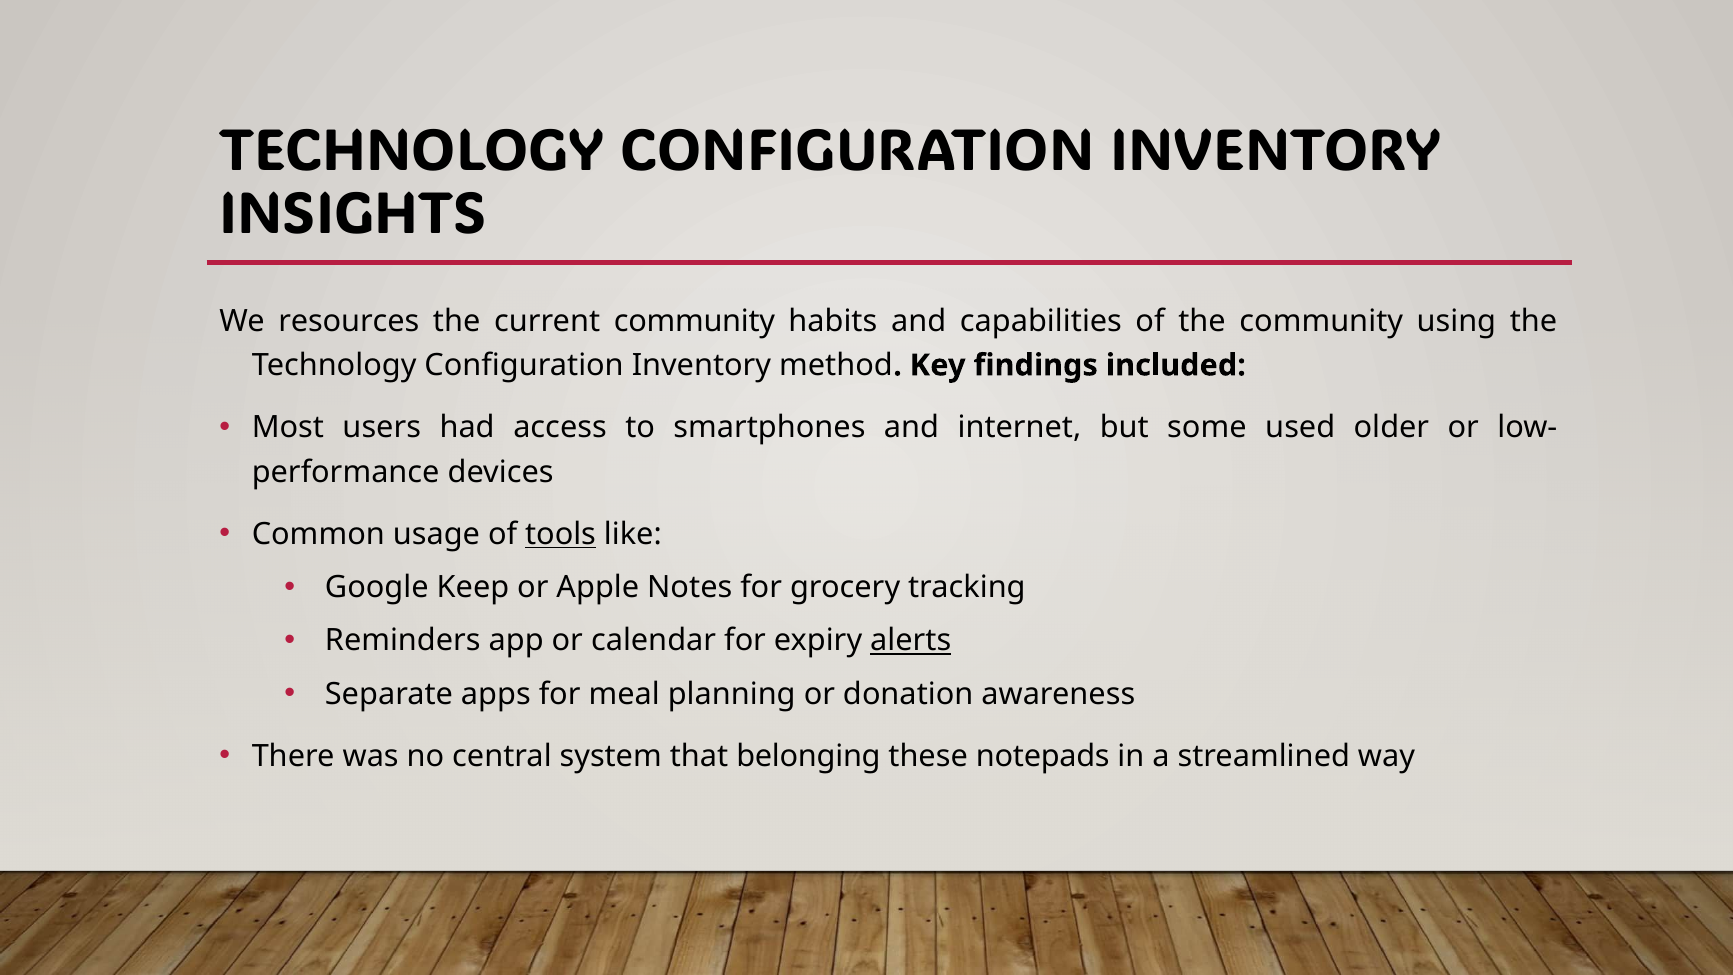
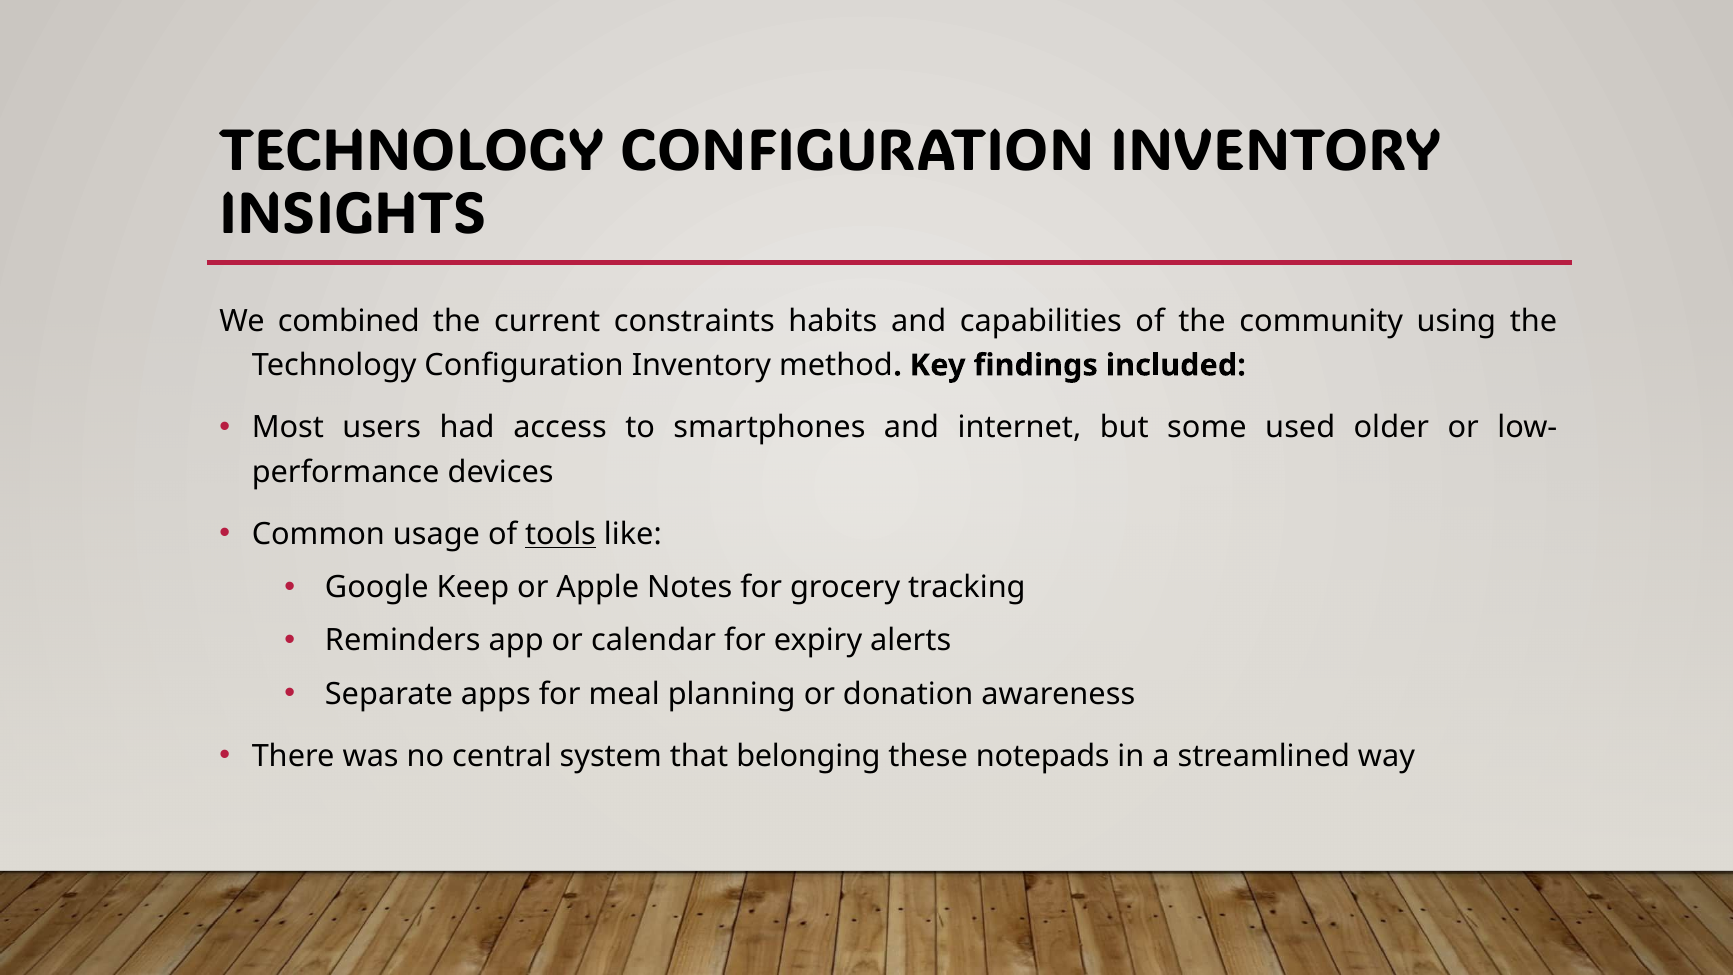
resources: resources -> combined
current community: community -> constraints
alerts underline: present -> none
